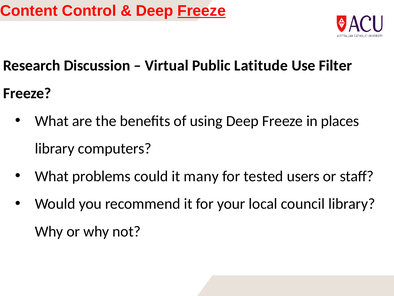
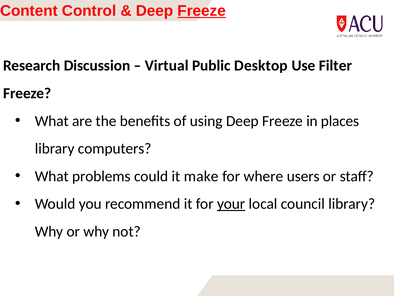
Latitude: Latitude -> Desktop
many: many -> make
tested: tested -> where
your underline: none -> present
